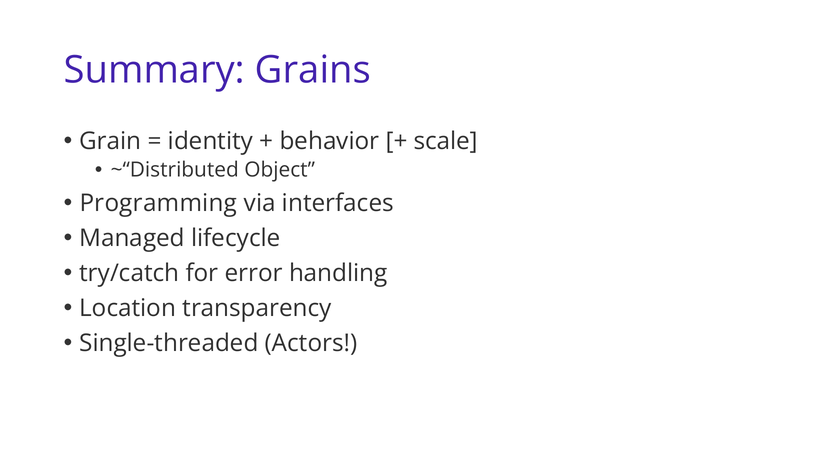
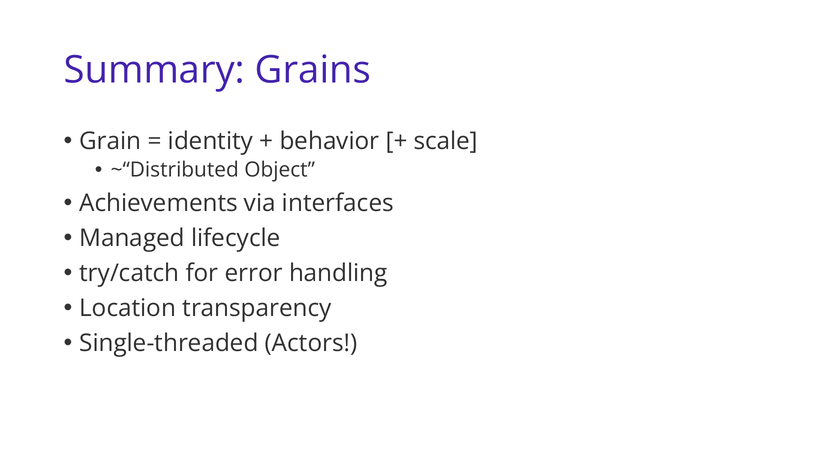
Programming: Programming -> Achievements
